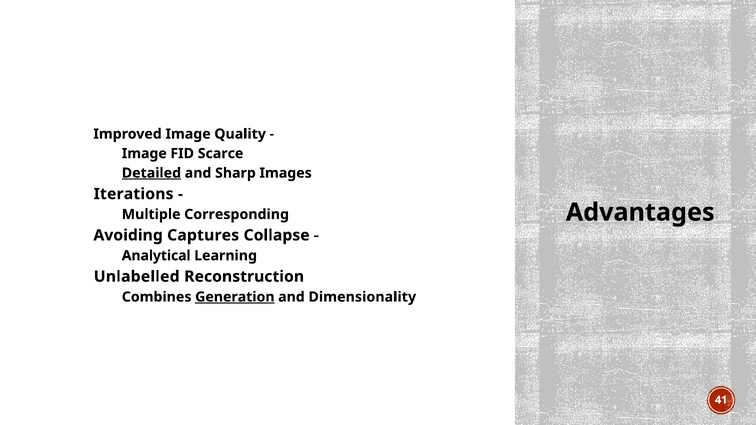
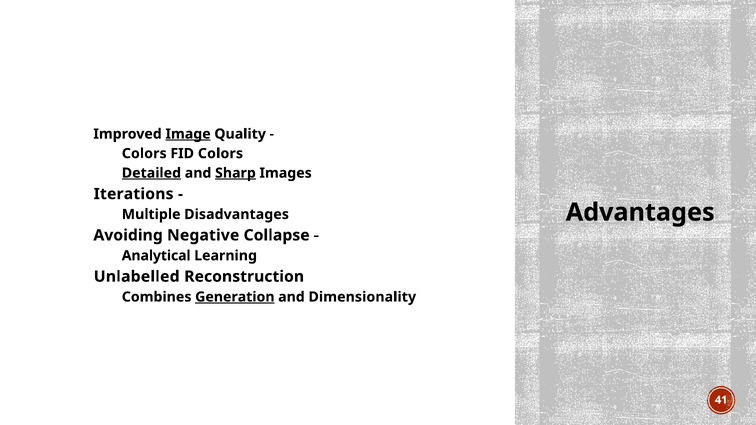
Image at (188, 134) underline: none -> present
Image at (144, 154): Image -> Colors
FID Scarce: Scarce -> Colors
Sharp underline: none -> present
Corresponding: Corresponding -> Disadvantages
Captures: Captures -> Negative
